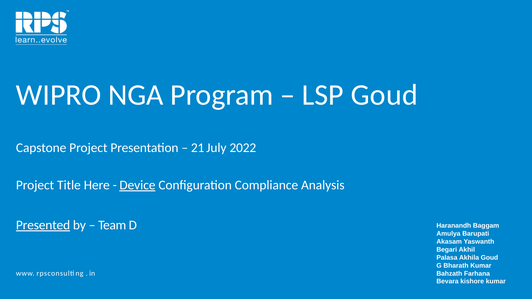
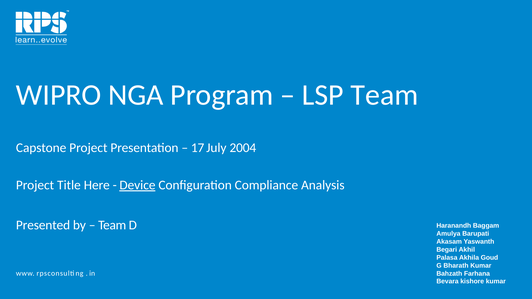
LSP Goud: Goud -> Team
21: 21 -> 17
2022: 2022 -> 2004
Presented underline: present -> none
